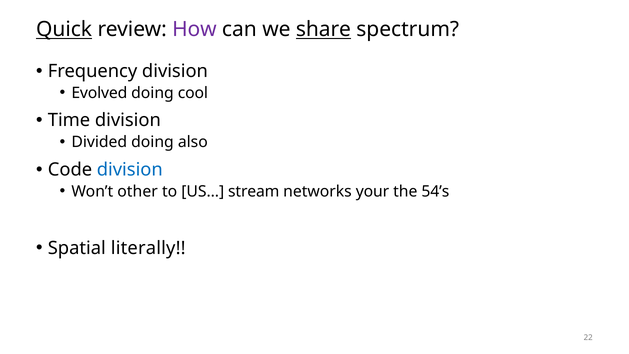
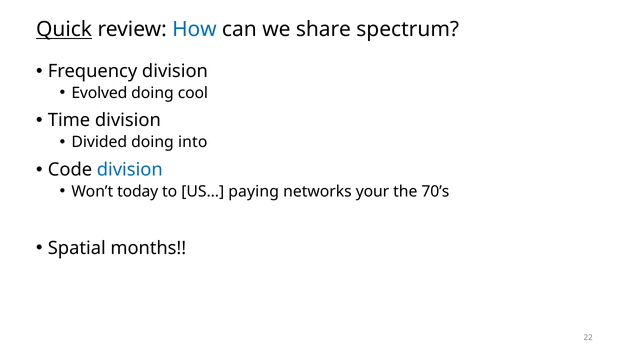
How colour: purple -> blue
share underline: present -> none
also: also -> into
other: other -> today
stream: stream -> paying
54’s: 54’s -> 70’s
literally: literally -> months
